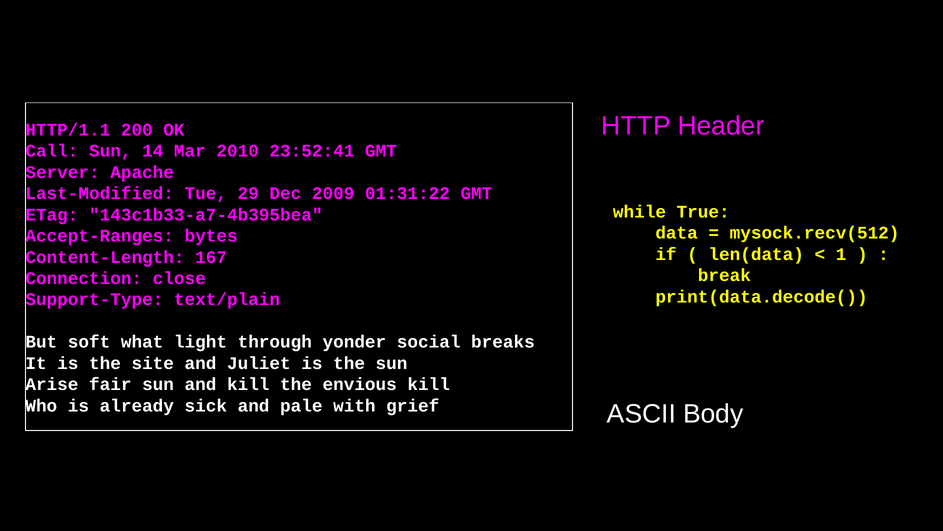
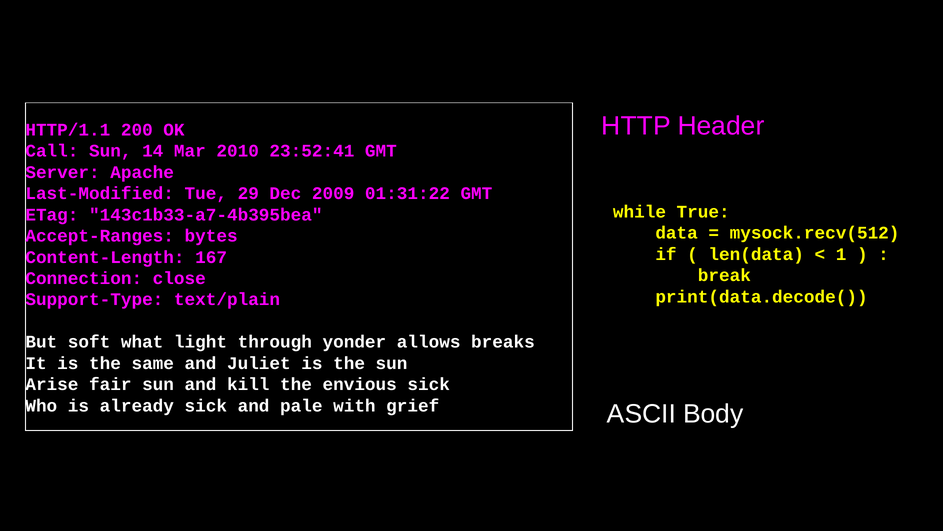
social: social -> allows
site: site -> same
envious kill: kill -> sick
